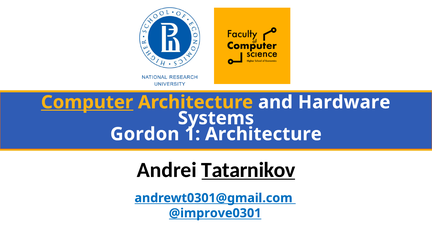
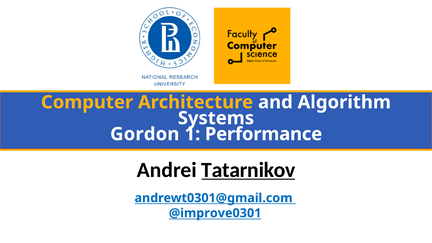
Computer underline: present -> none
Hardware: Hardware -> Algorithm
1 Architecture: Architecture -> Performance
